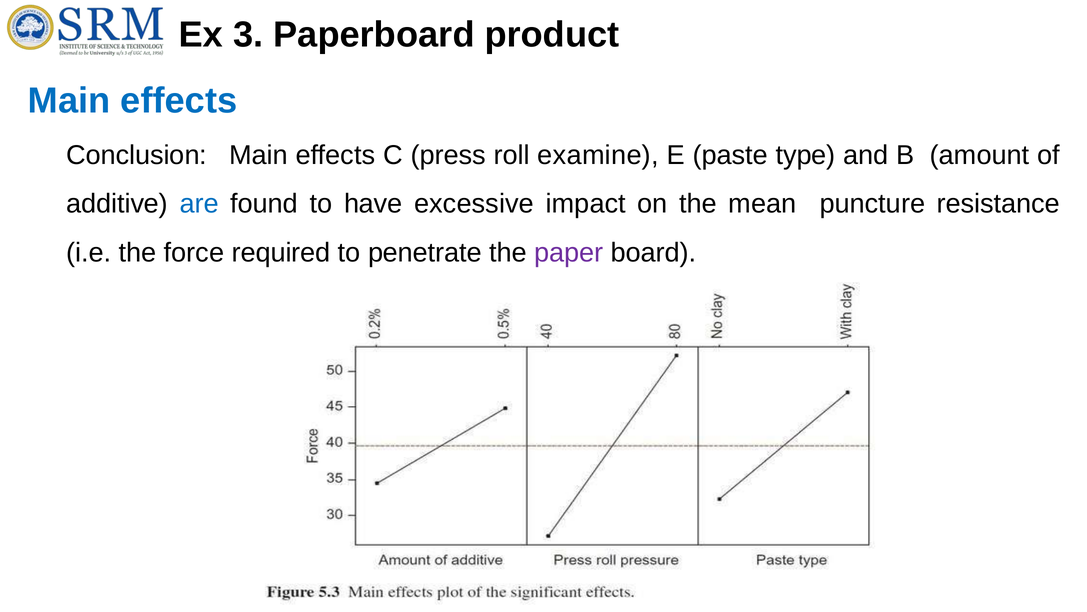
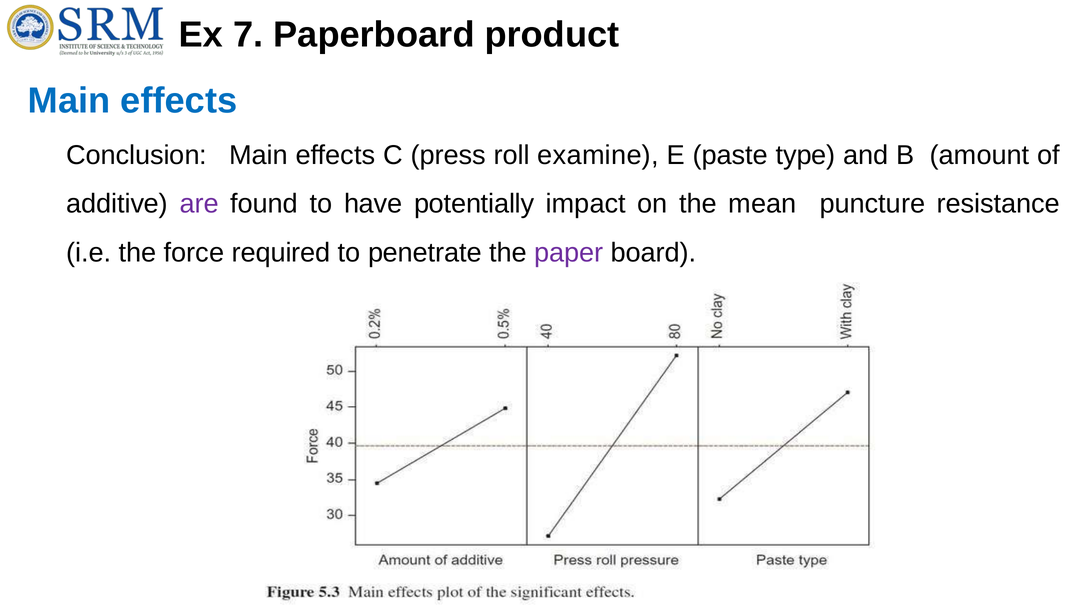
3: 3 -> 7
are colour: blue -> purple
excessive: excessive -> potentially
